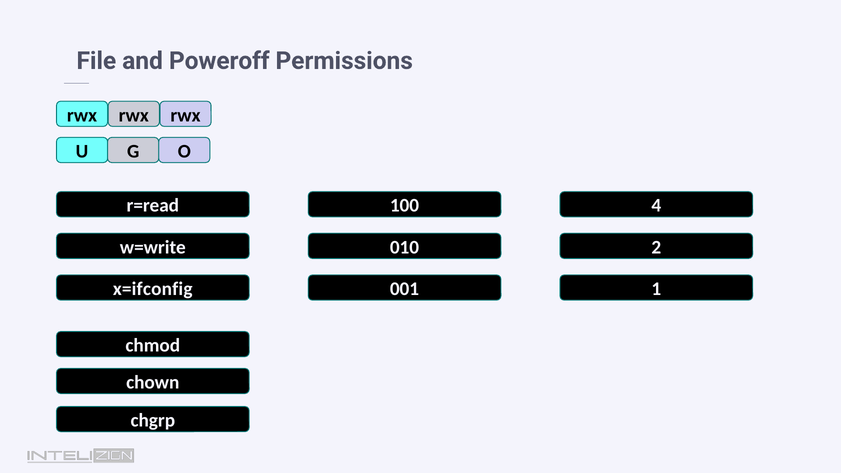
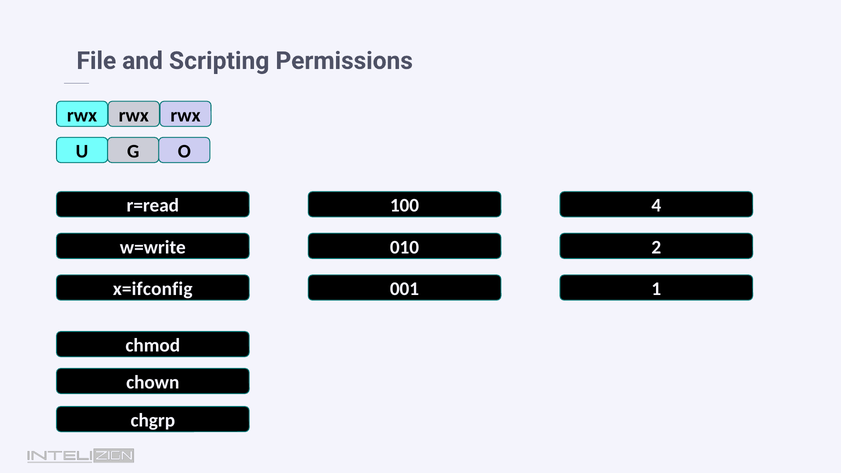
Poweroff: Poweroff -> Scripting
